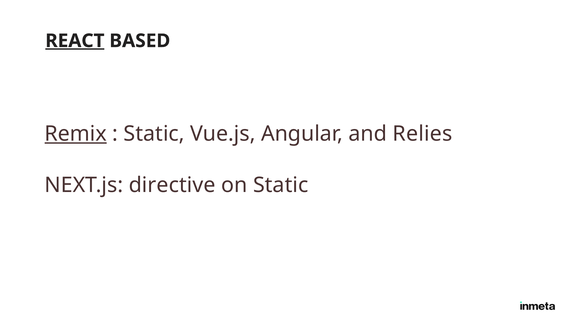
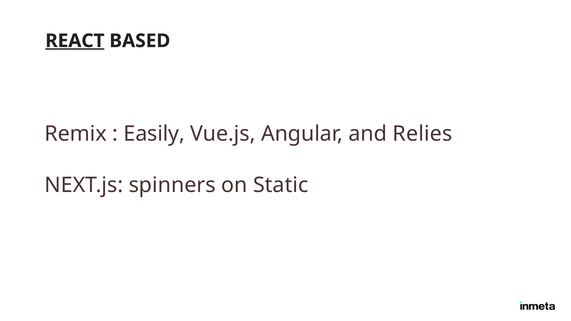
Remix underline: present -> none
Static at (154, 134): Static -> Easily
directive: directive -> spinners
